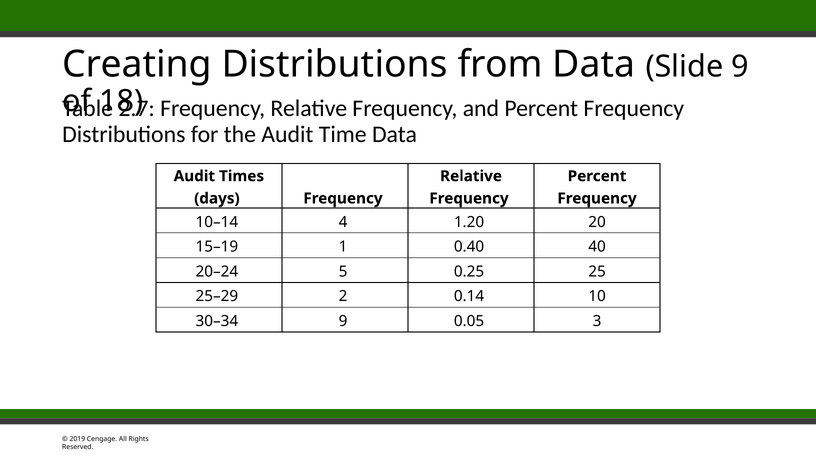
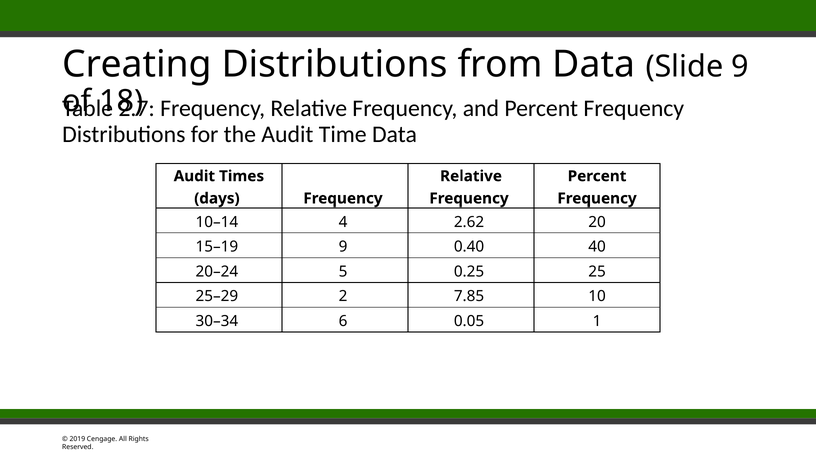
1.20: 1.20 -> 2.62
15–19 1: 1 -> 9
0.14: 0.14 -> 7.85
30–34 9: 9 -> 6
3: 3 -> 1
